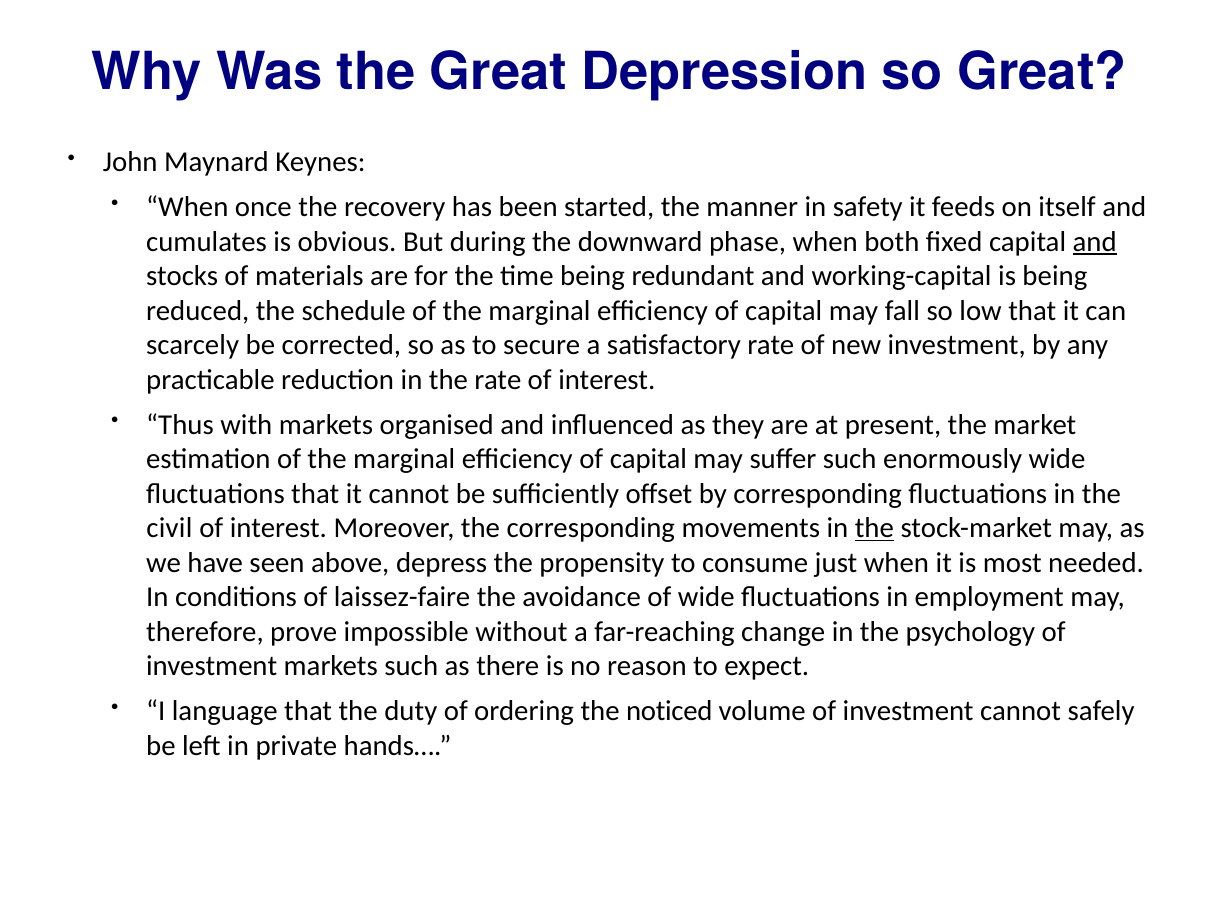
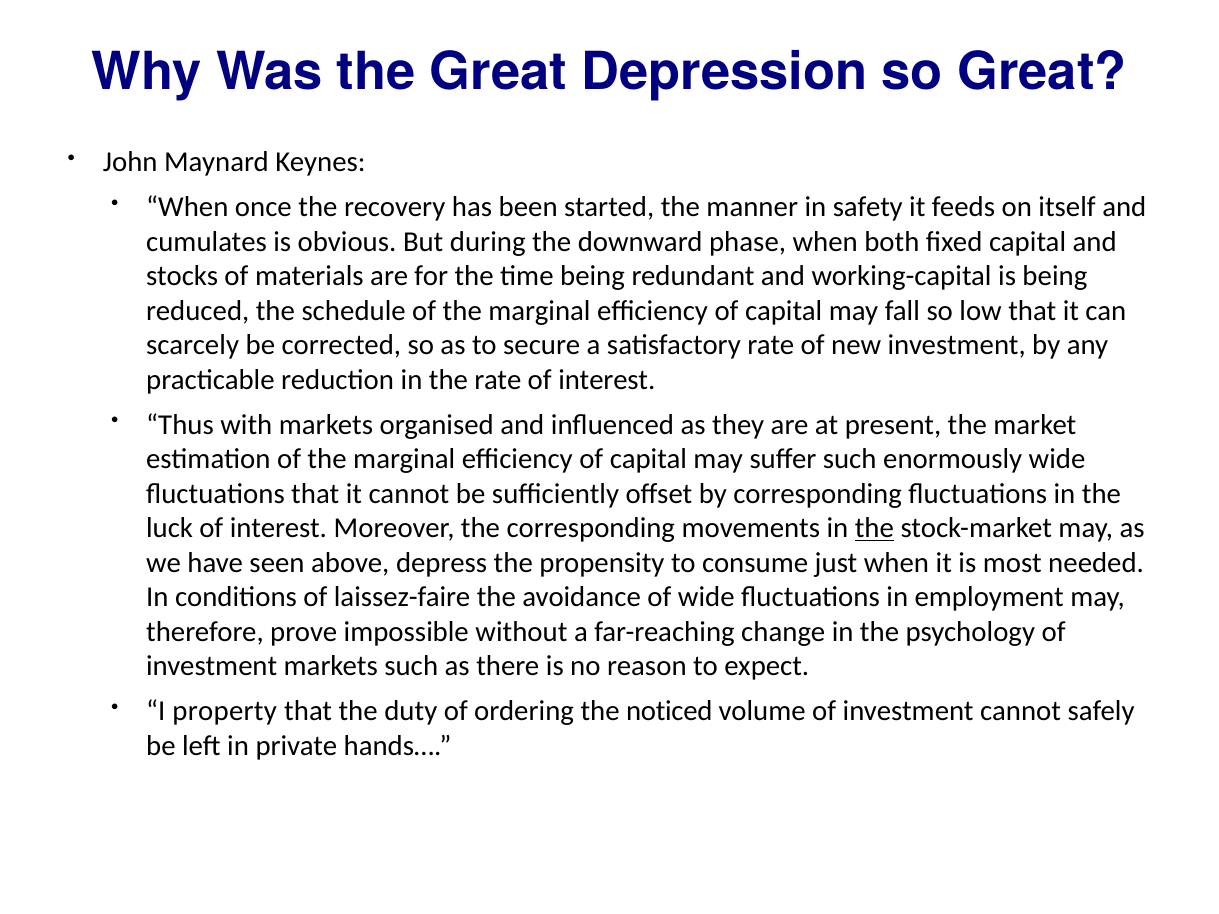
and at (1095, 242) underline: present -> none
civil: civil -> luck
language: language -> property
